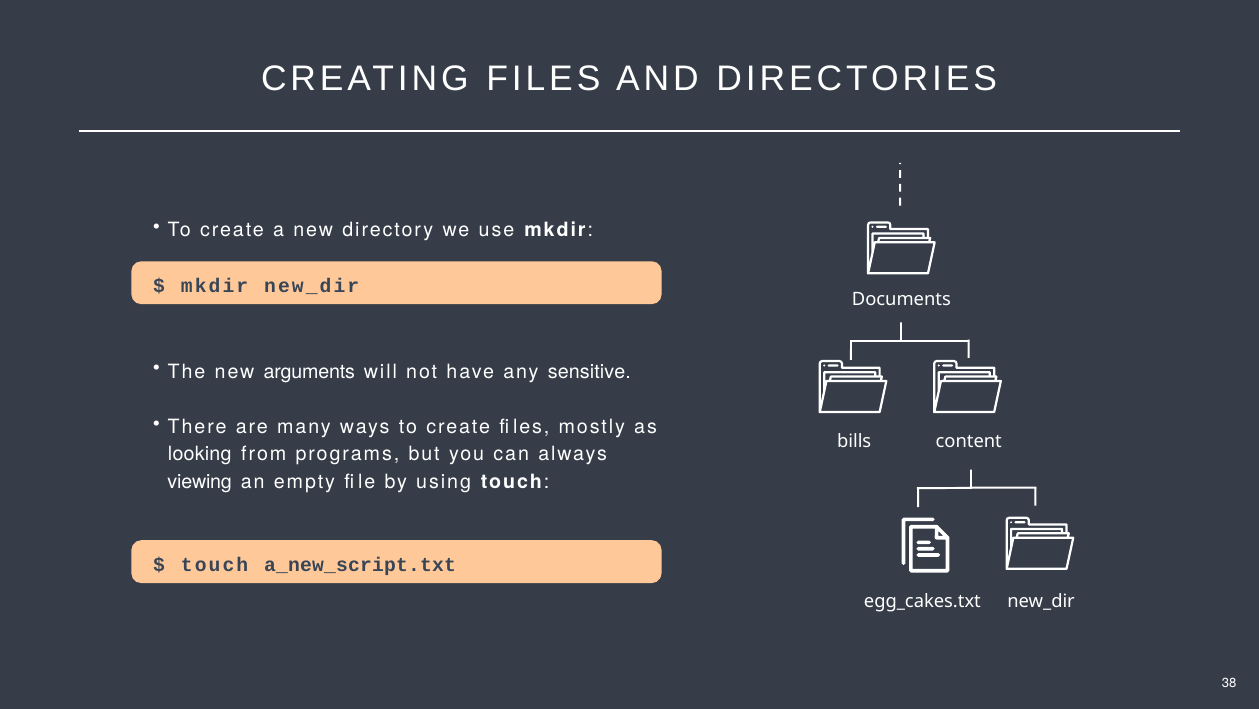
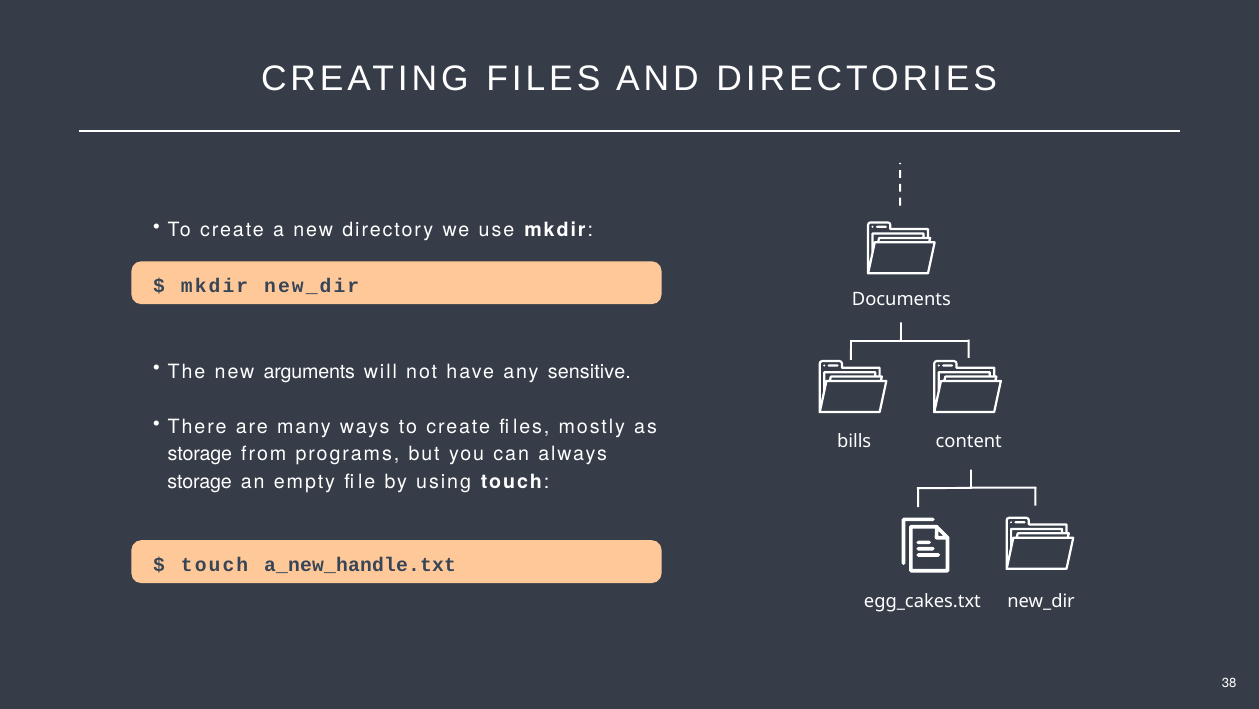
looking at (200, 454): looking -> storage
viewing at (200, 482): viewing -> storage
a_new_script.txt: a_new_script.txt -> a_new_handle.txt
